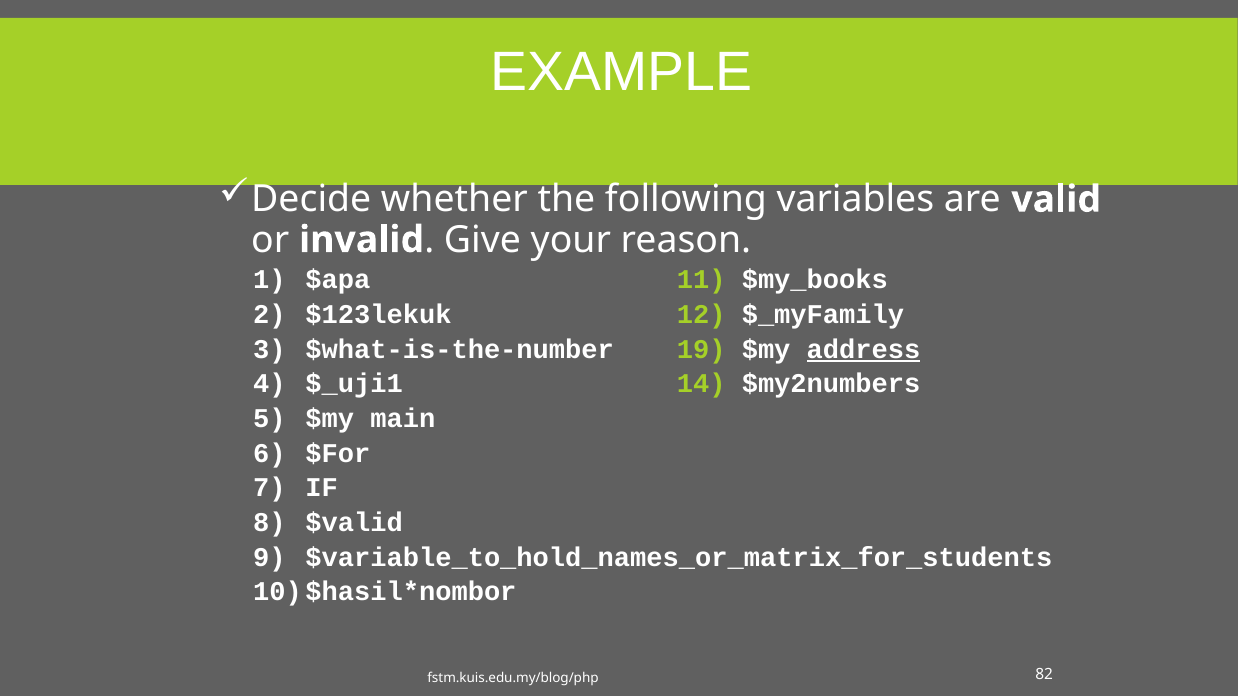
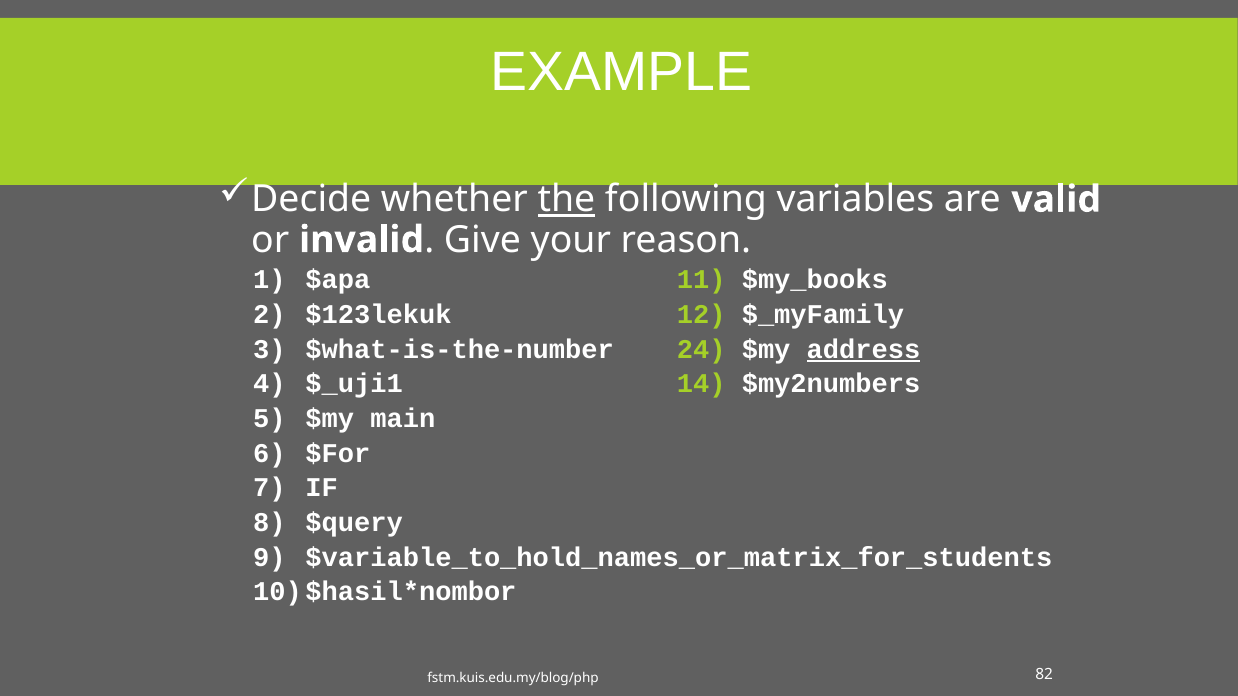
the underline: none -> present
19: 19 -> 24
$valid: $valid -> $query
